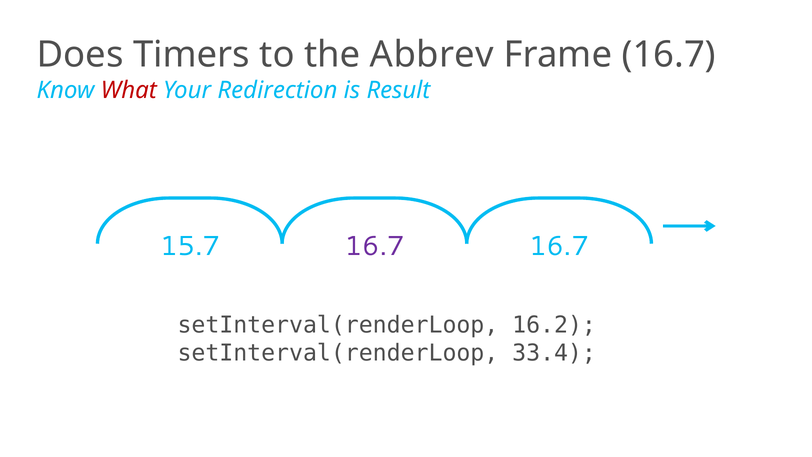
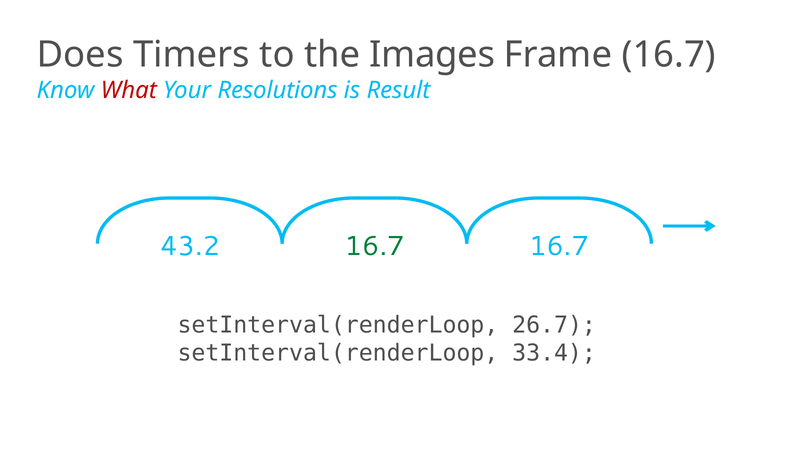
Abbrev: Abbrev -> Images
Redirection: Redirection -> Resolutions
15.7: 15.7 -> 43.2
16.7 at (375, 246) colour: purple -> green
16.2: 16.2 -> 26.7
